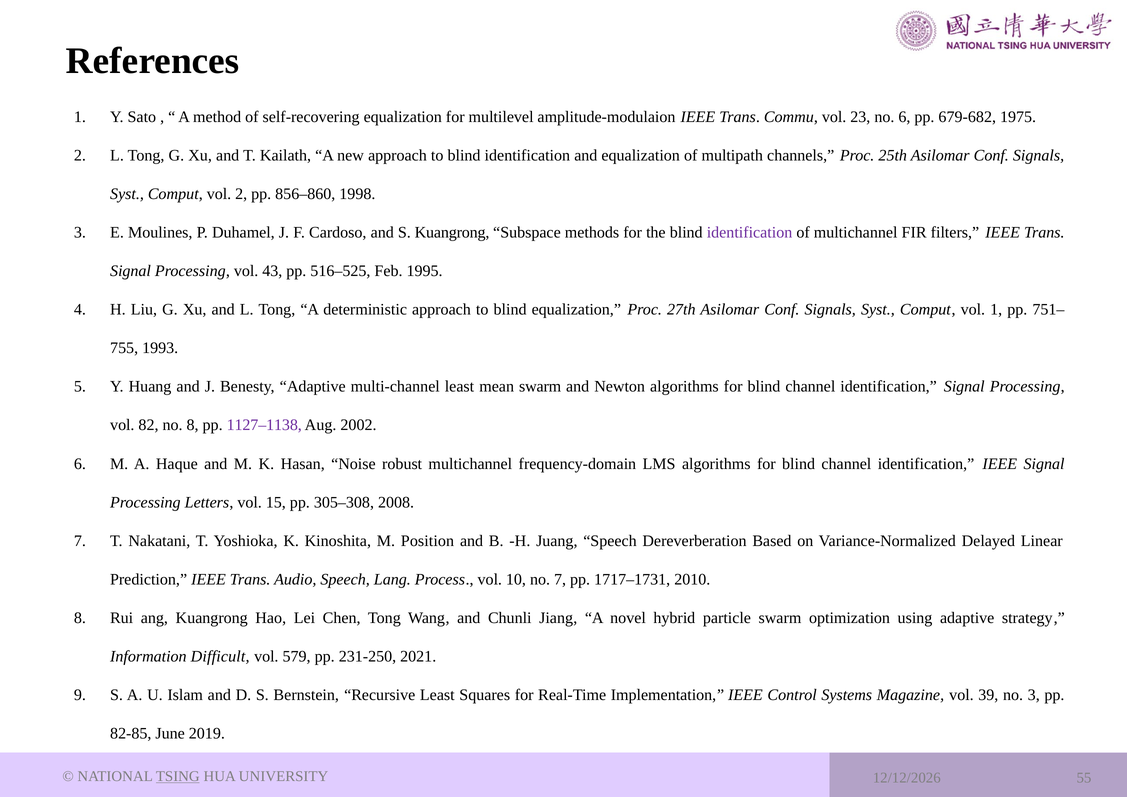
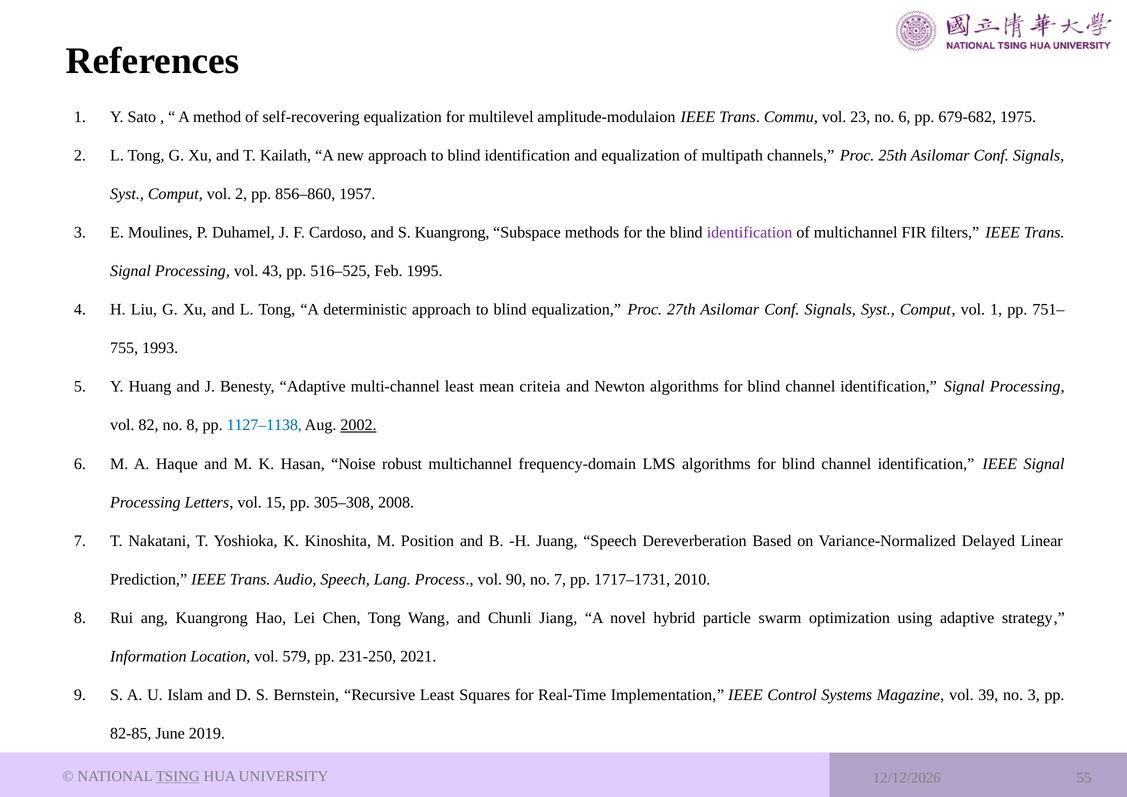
1998: 1998 -> 1957
mean swarm: swarm -> criteia
1127–1138 colour: purple -> blue
2002 underline: none -> present
10: 10 -> 90
Difficult: Difficult -> Location
